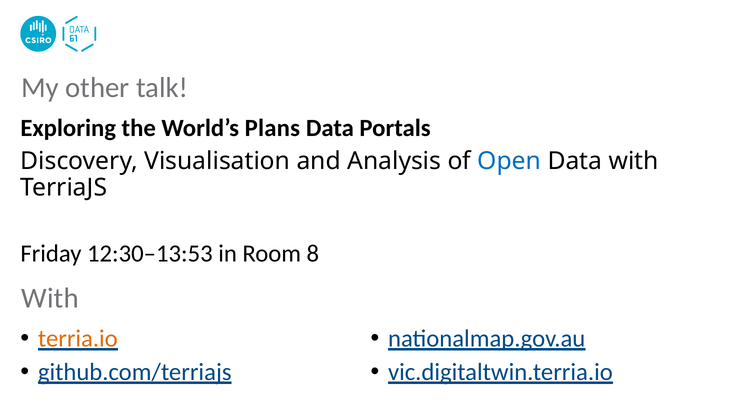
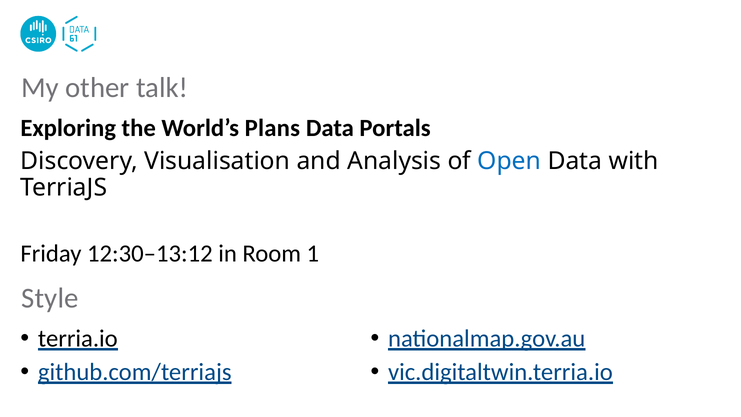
12:30–13:53: 12:30–13:53 -> 12:30–13:12
8: 8 -> 1
With at (50, 298): With -> Style
terria.io colour: orange -> black
